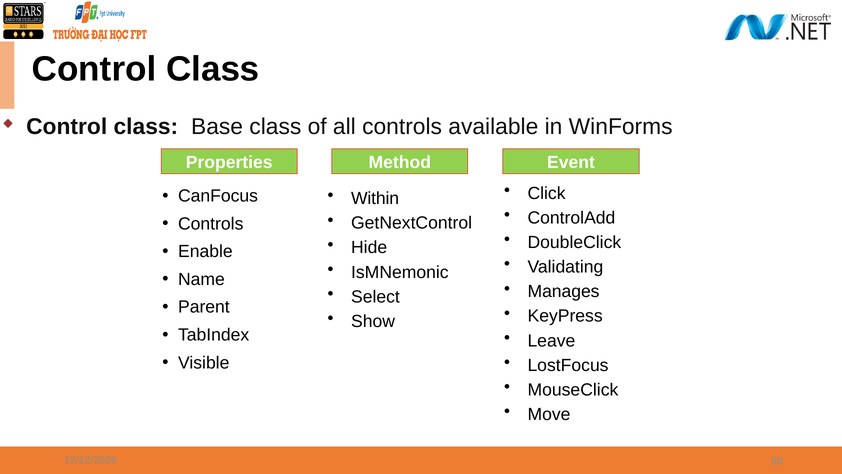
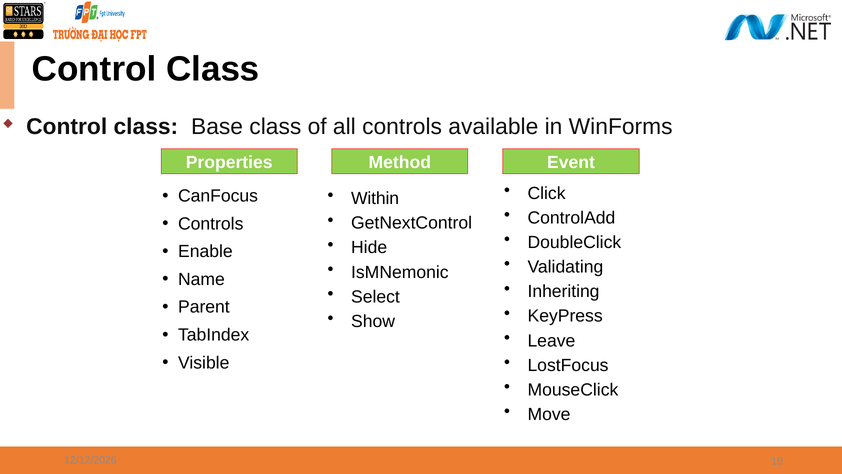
Manages: Manages -> Inheriting
88: 88 -> 19
